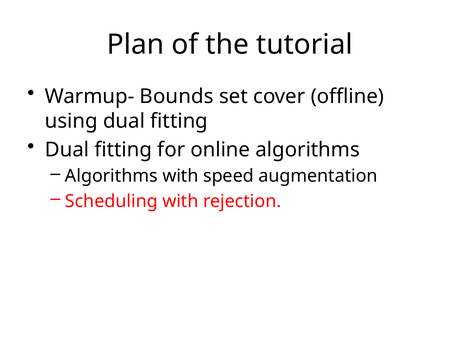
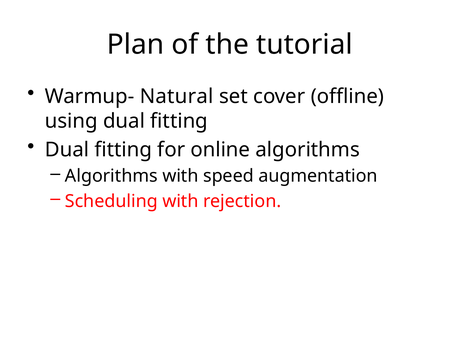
Bounds: Bounds -> Natural
